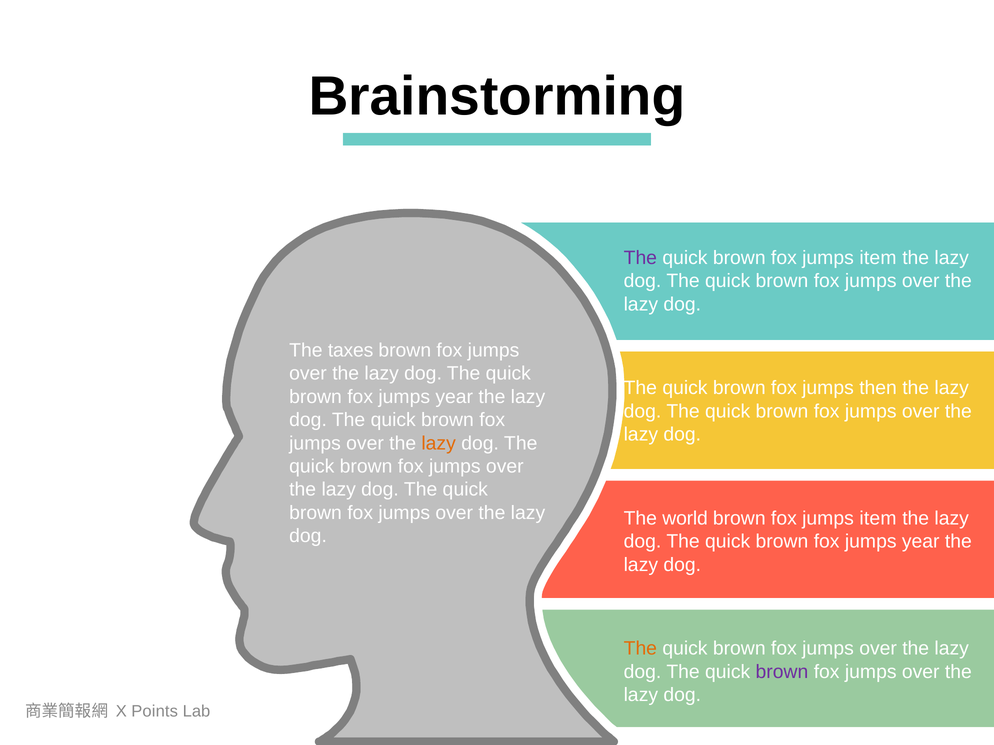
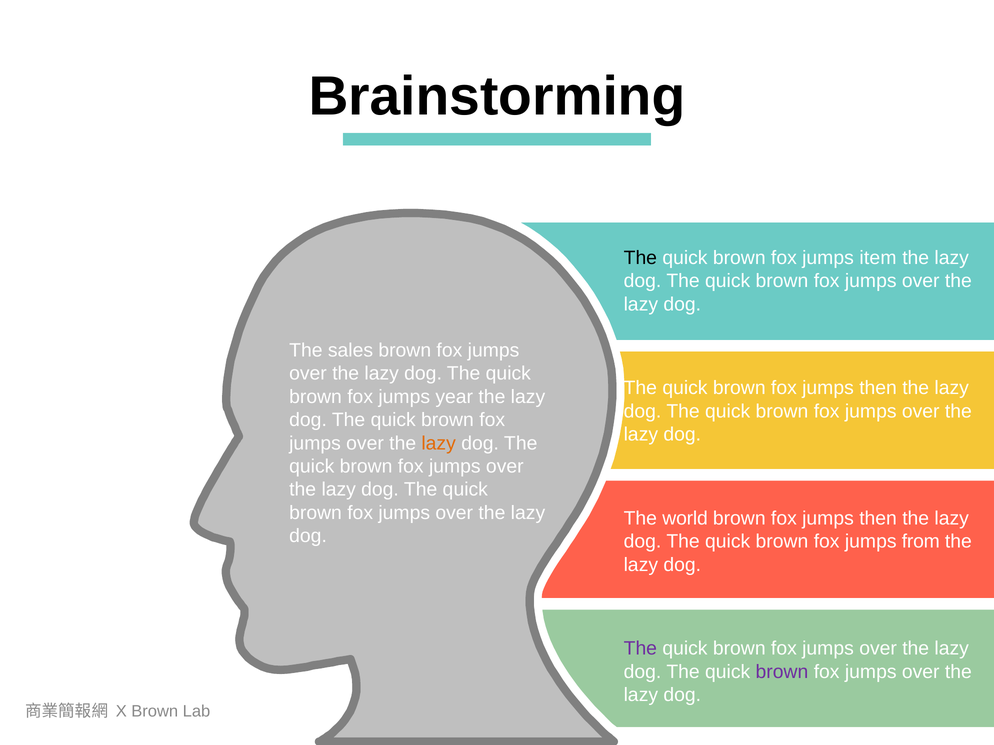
The at (640, 258) colour: purple -> black
taxes: taxes -> sales
item at (878, 519): item -> then
year at (921, 542): year -> from
The at (640, 649) colour: orange -> purple
X Points: Points -> Brown
